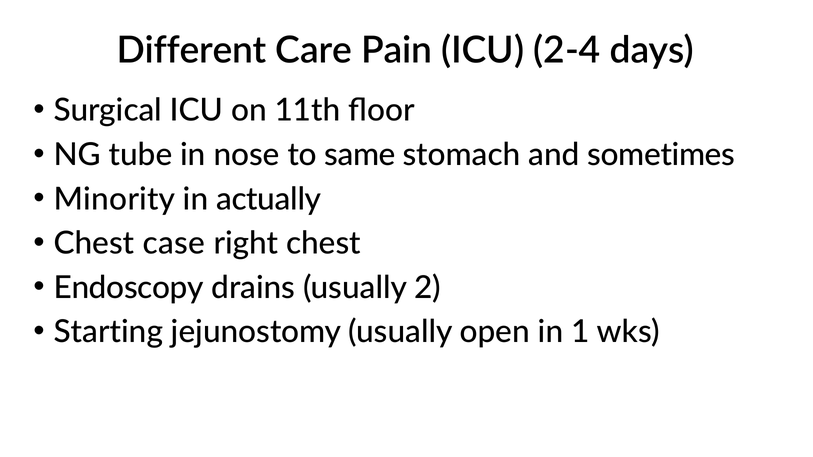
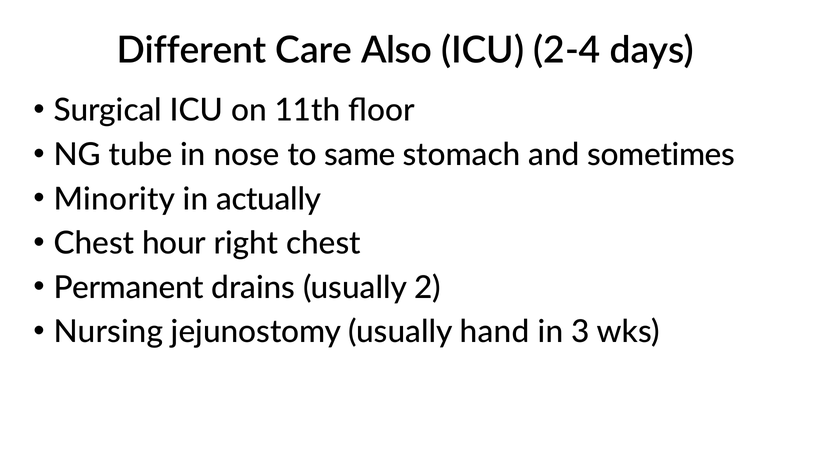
Pain: Pain -> Also
case: case -> hour
Endoscopy: Endoscopy -> Permanent
Starting: Starting -> Nursing
open: open -> hand
1: 1 -> 3
